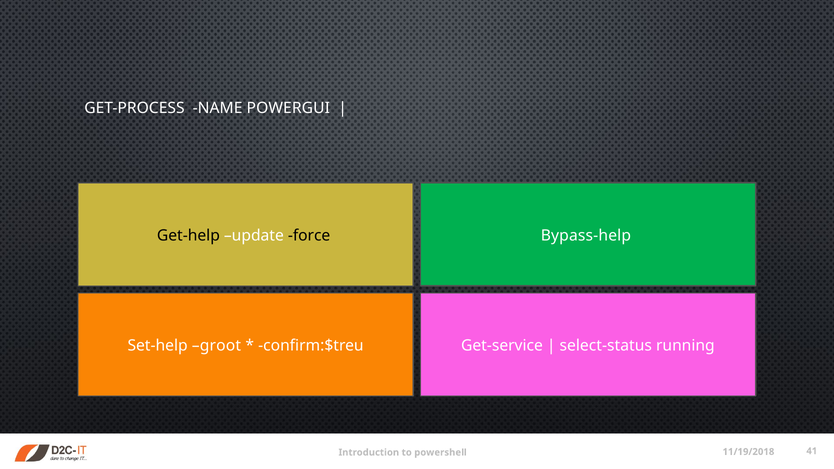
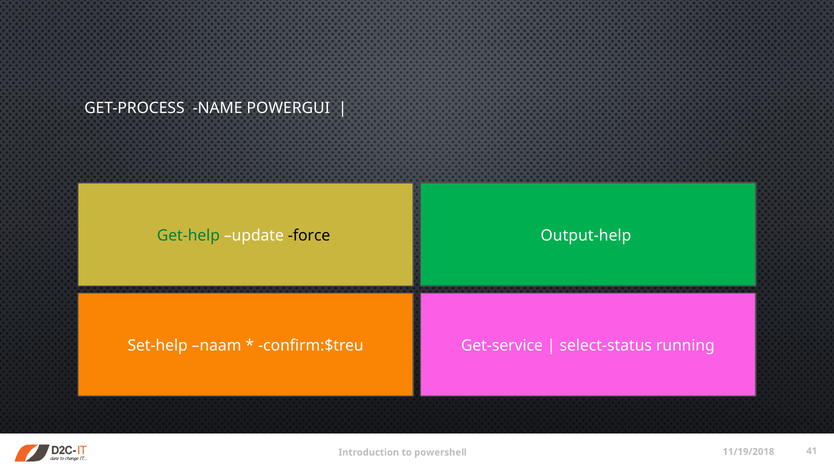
Bypass-help: Bypass-help -> Output-help
Get-help colour: black -> green
groot: groot -> naam
